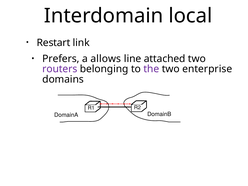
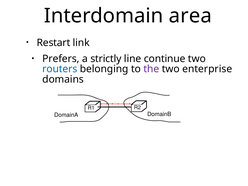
local: local -> area
allows: allows -> strictly
attached: attached -> continue
routers colour: purple -> blue
